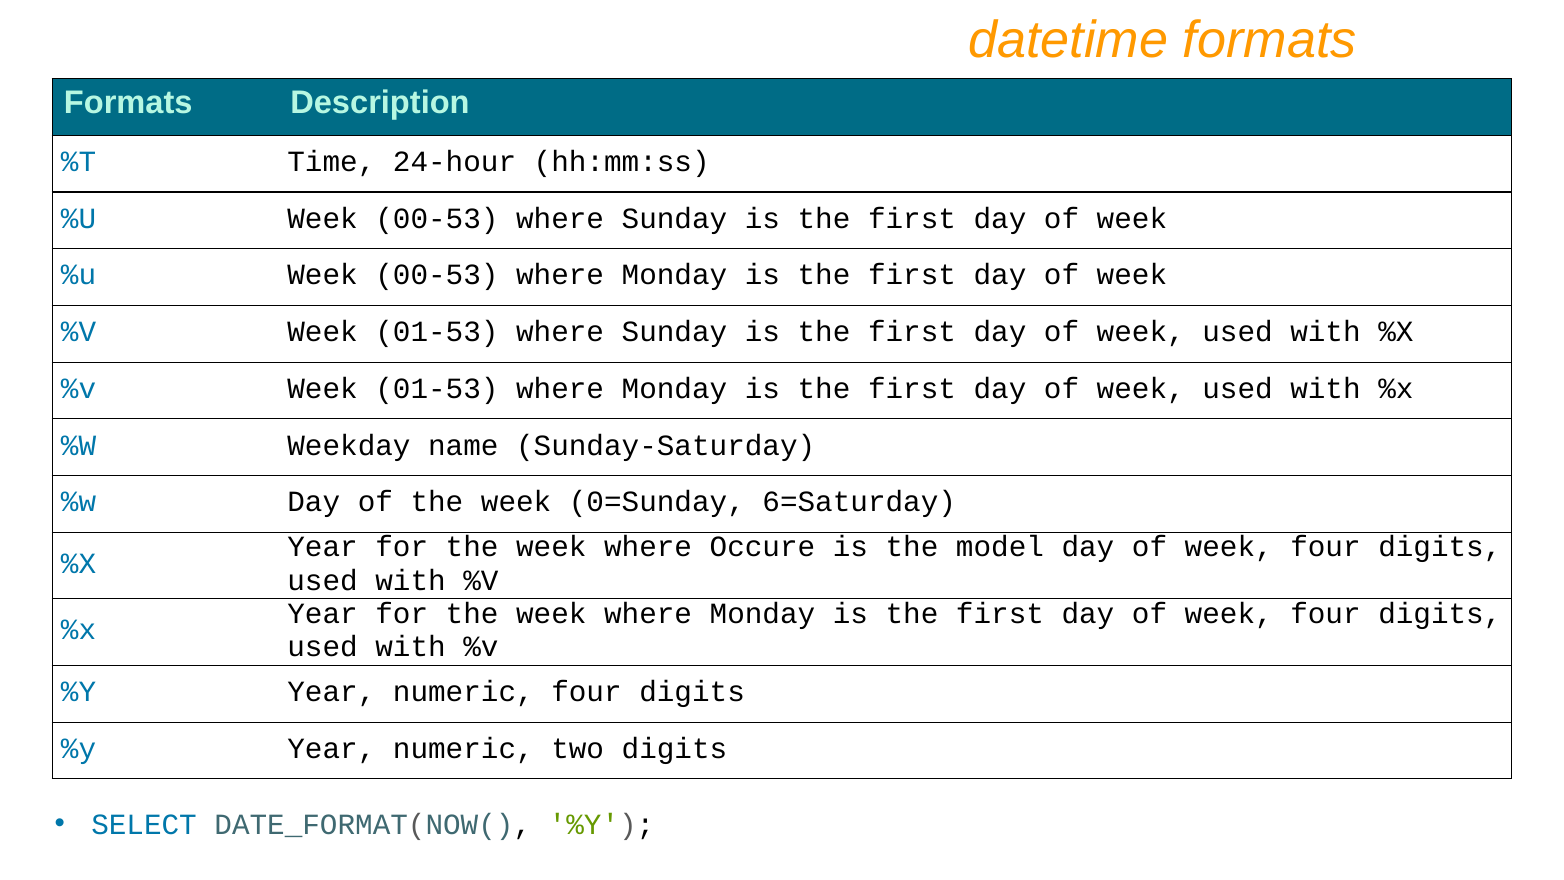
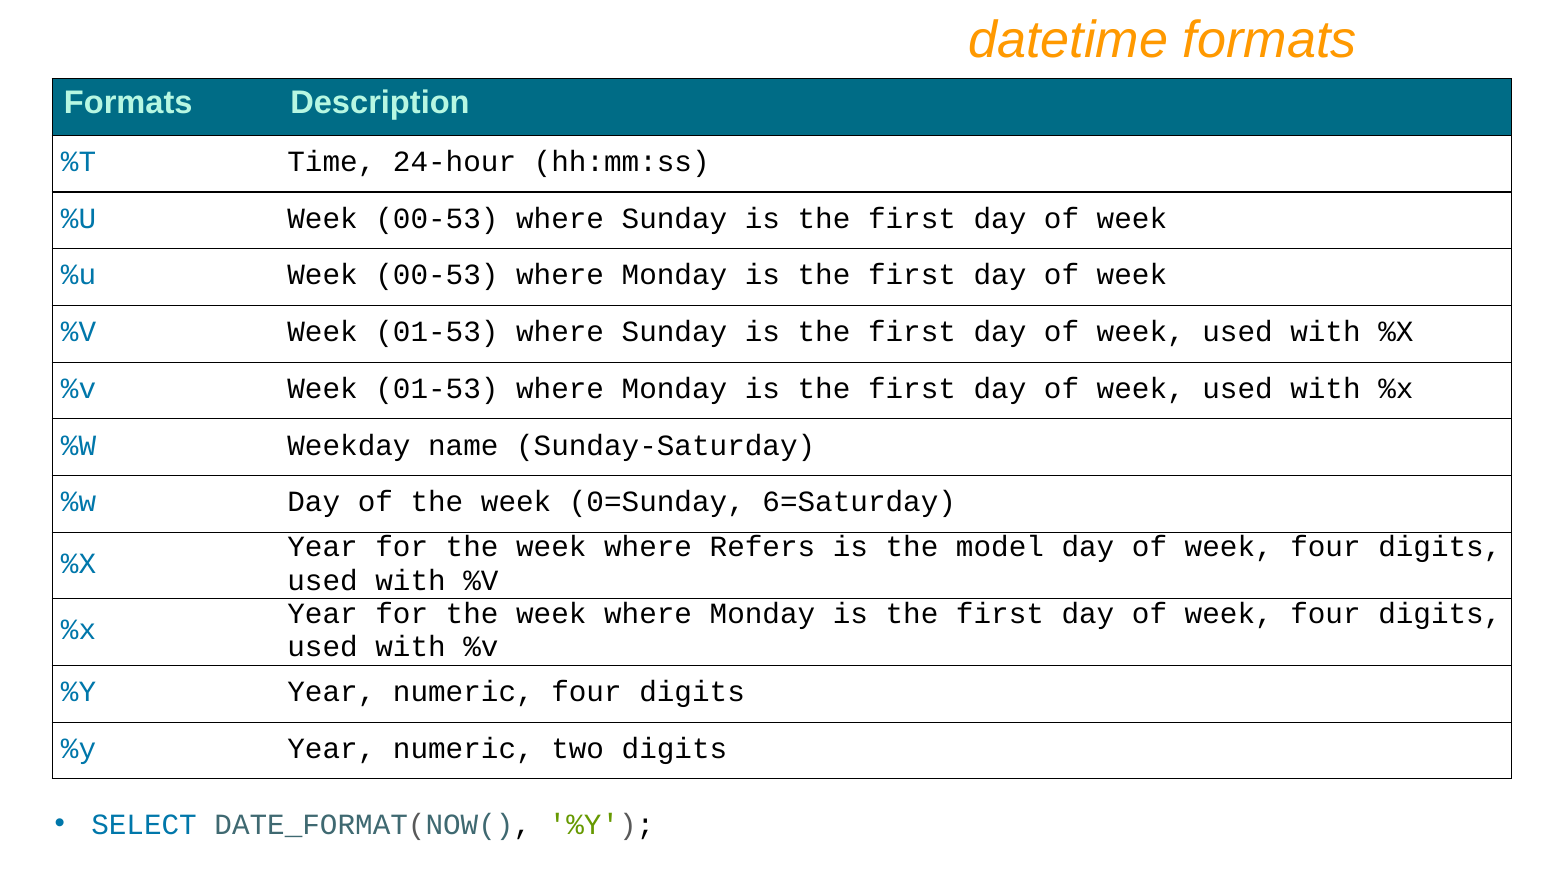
Occure: Occure -> Refers
